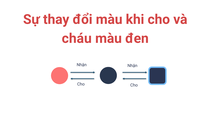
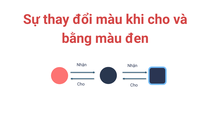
cháu: cháu -> bằng
